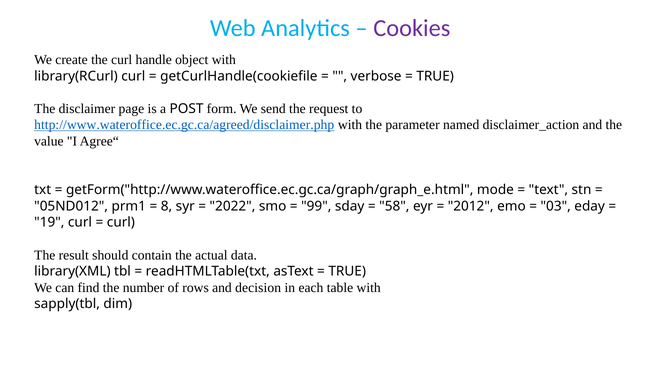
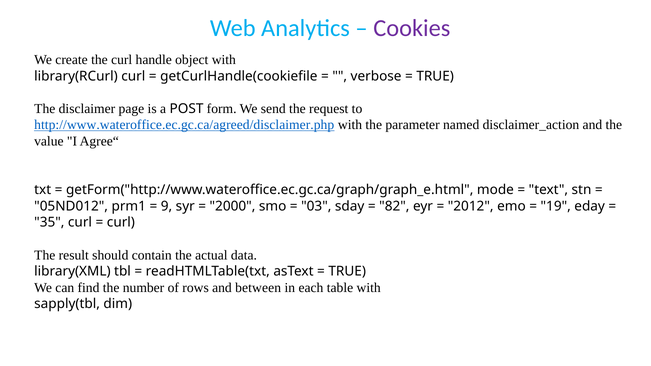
8: 8 -> 9
2022: 2022 -> 2000
99: 99 -> 03
58: 58 -> 82
03: 03 -> 19
19: 19 -> 35
decision: decision -> between
